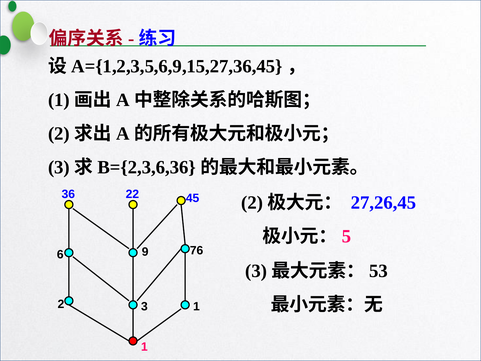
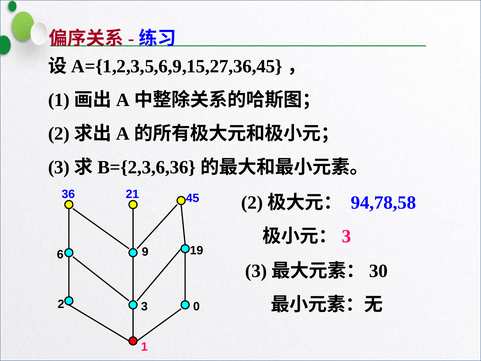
22: 22 -> 21
27,26,45: 27,26,45 -> 94,78,58
5 at (346, 236): 5 -> 3
76: 76 -> 19
53: 53 -> 30
3 1: 1 -> 0
